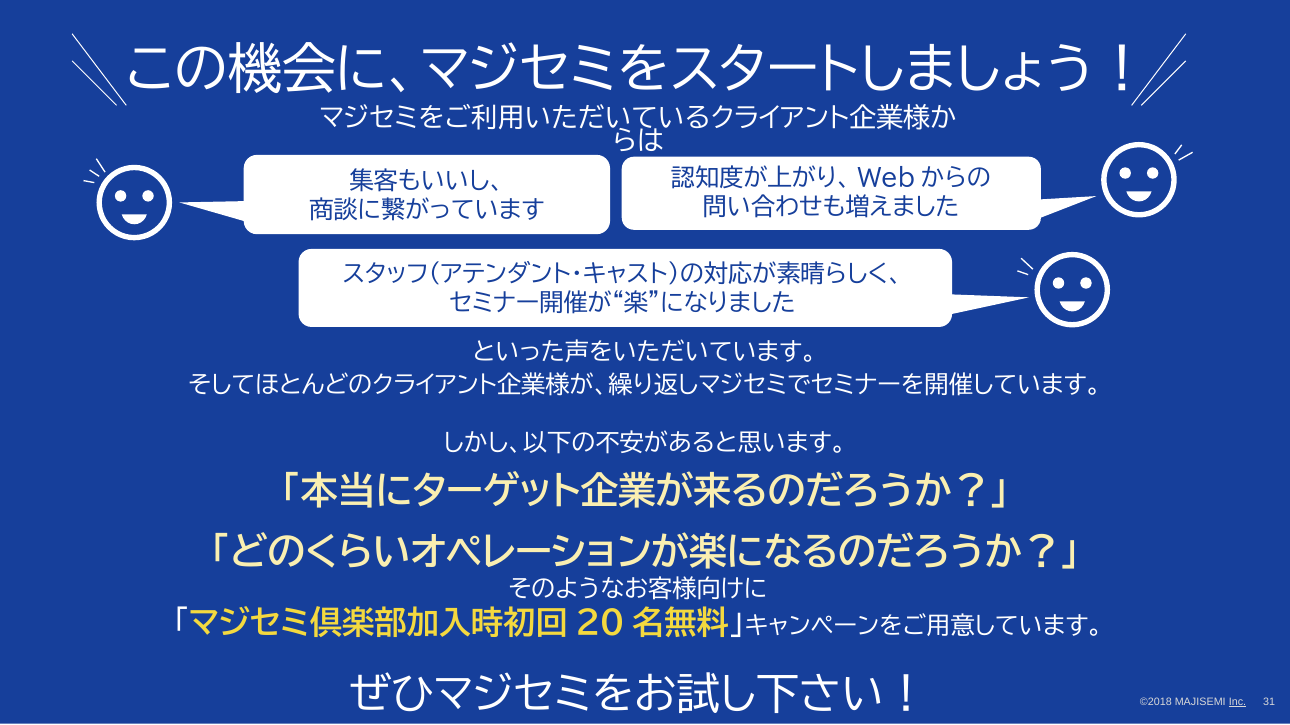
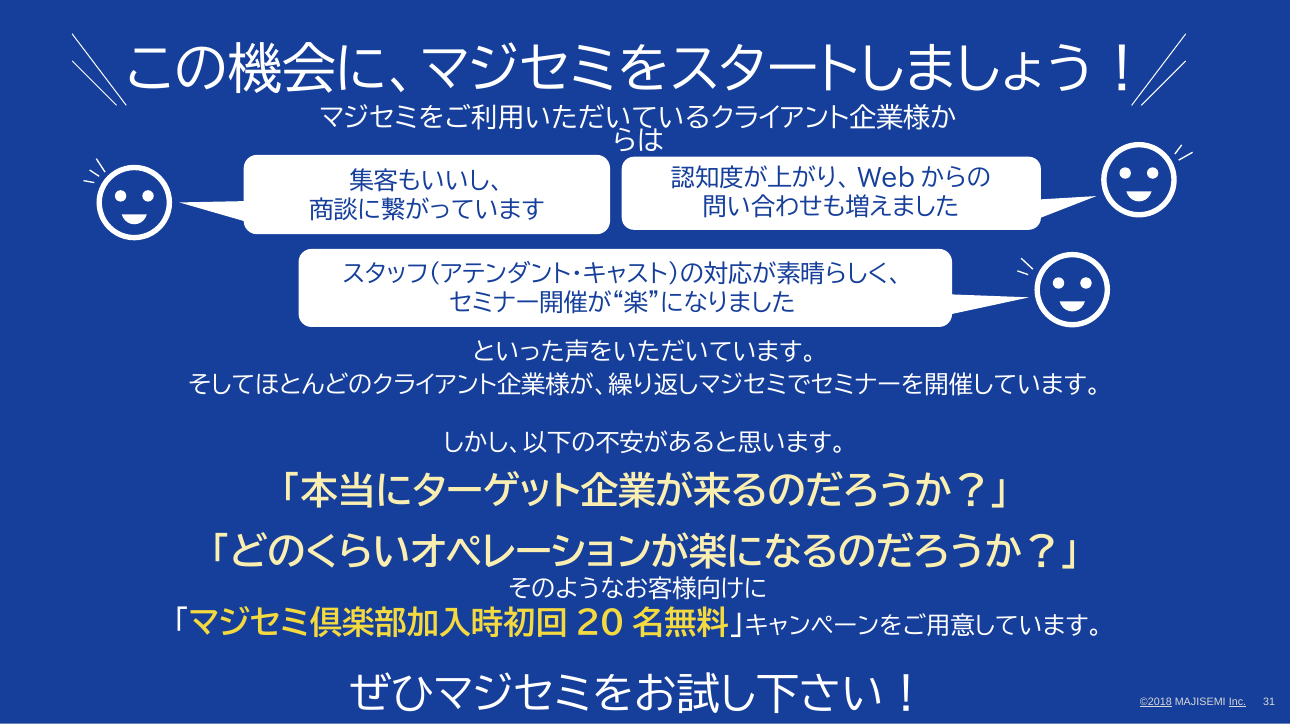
©2018 underline: none -> present
